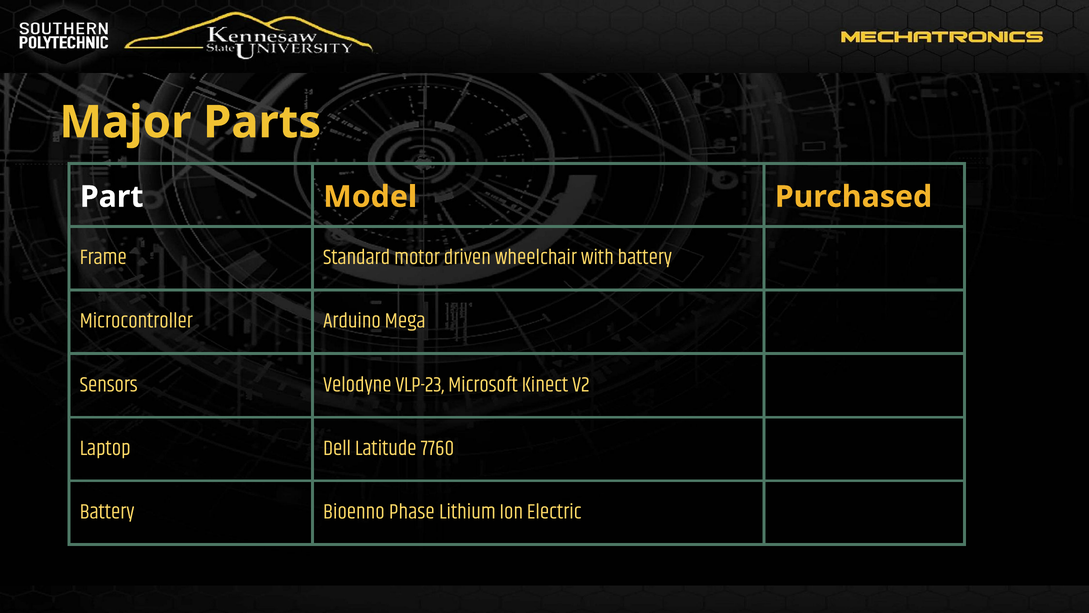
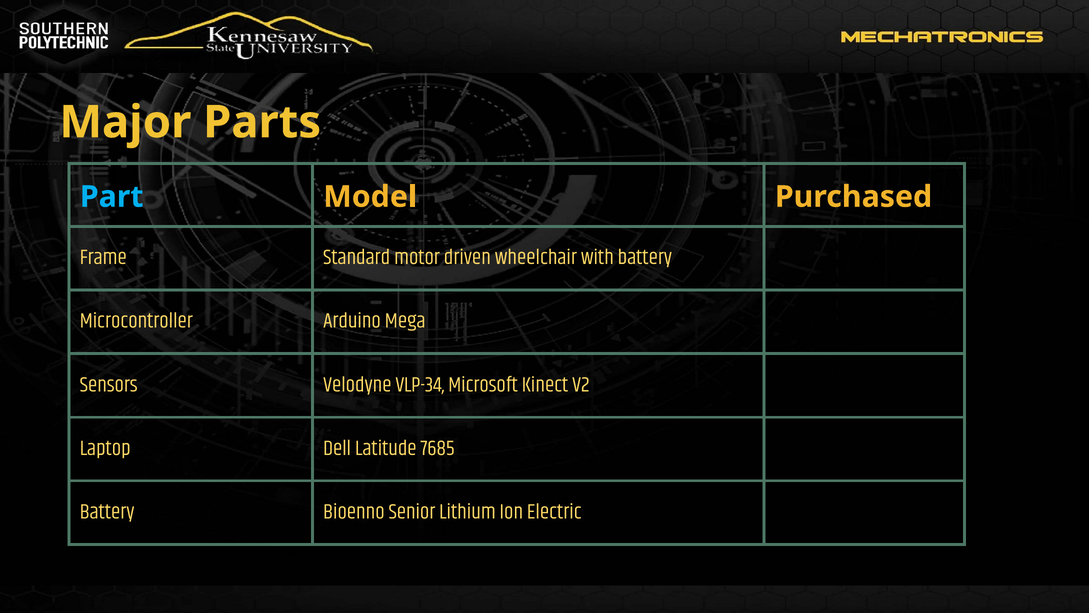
Part colour: white -> light blue
VLP-23: VLP-23 -> VLP-34
7760: 7760 -> 7685
Phase: Phase -> Senior
